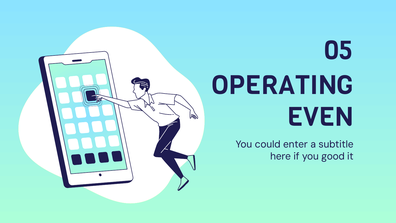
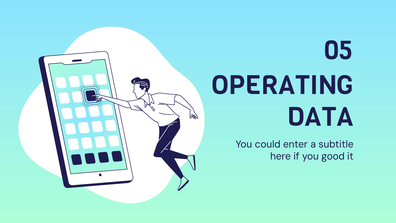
EVEN: EVEN -> DATA
